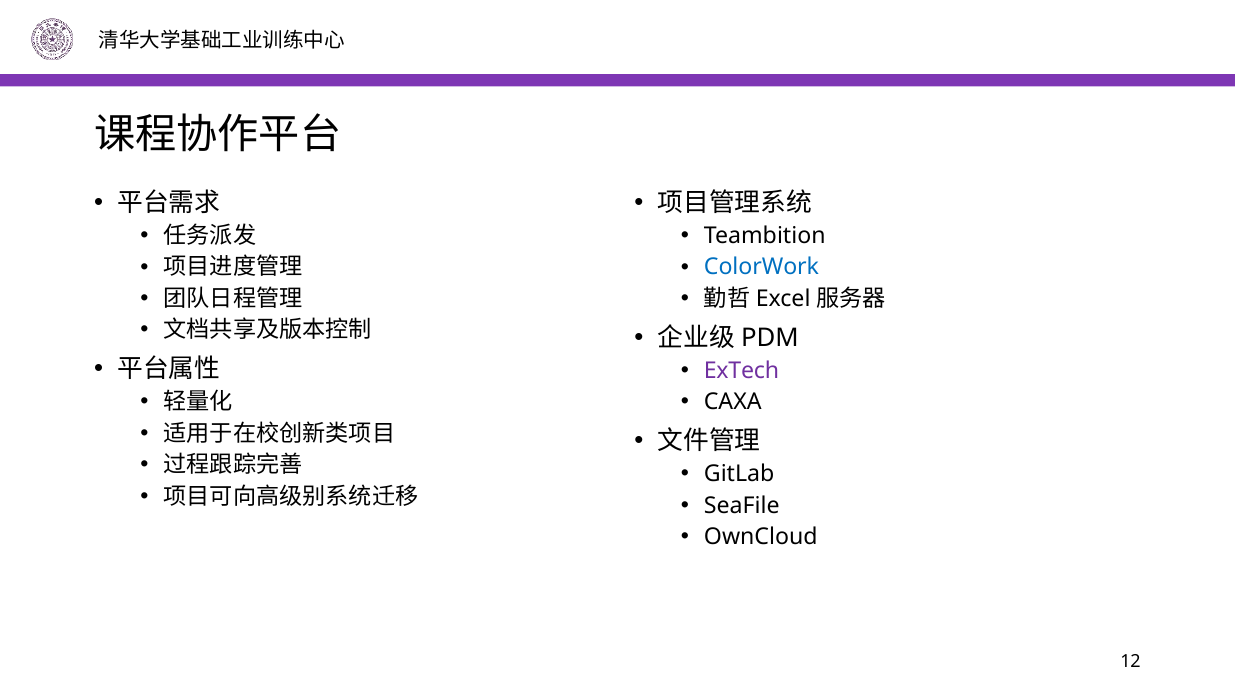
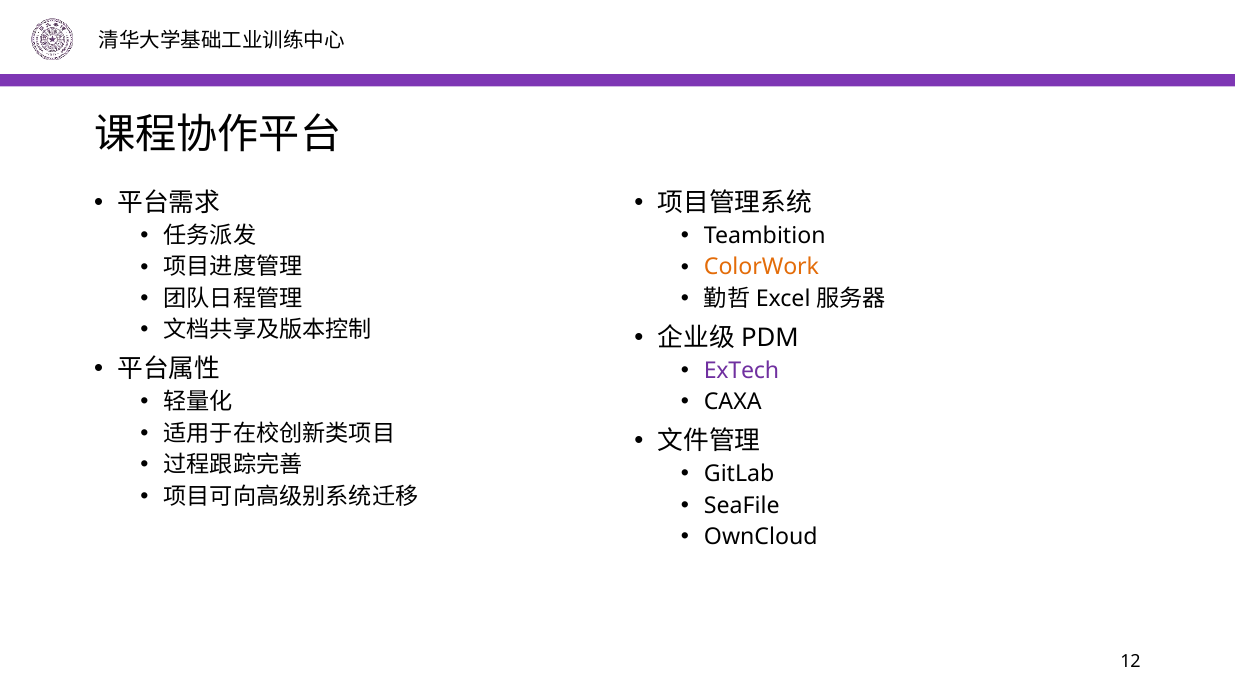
ColorWork colour: blue -> orange
